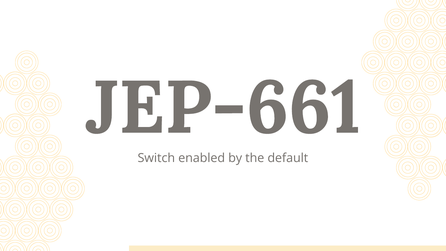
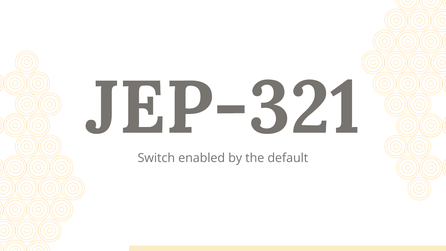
JEP-661: JEP-661 -> JEP-321
